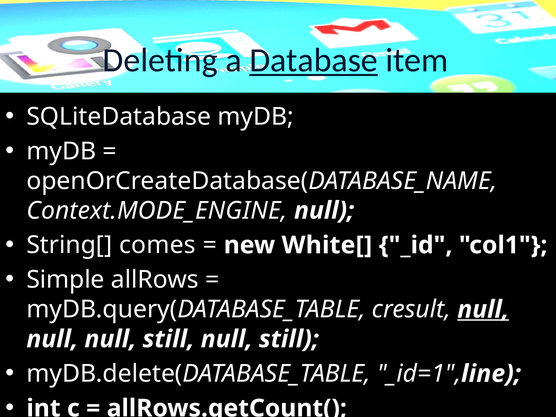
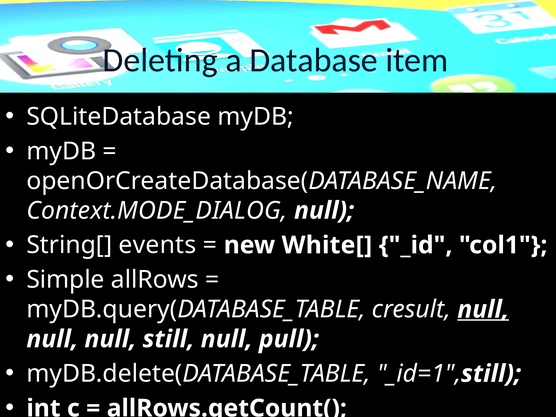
Database underline: present -> none
Context.MODE_ENGINE: Context.MODE_ENGINE -> Context.MODE_DIALOG
comes: comes -> events
still at (289, 339): still -> pull
line at (491, 374): line -> still
